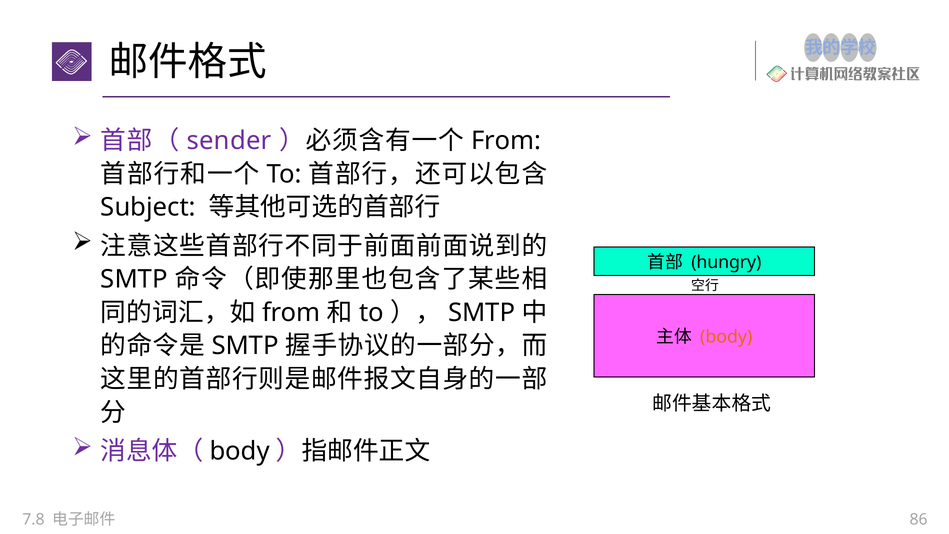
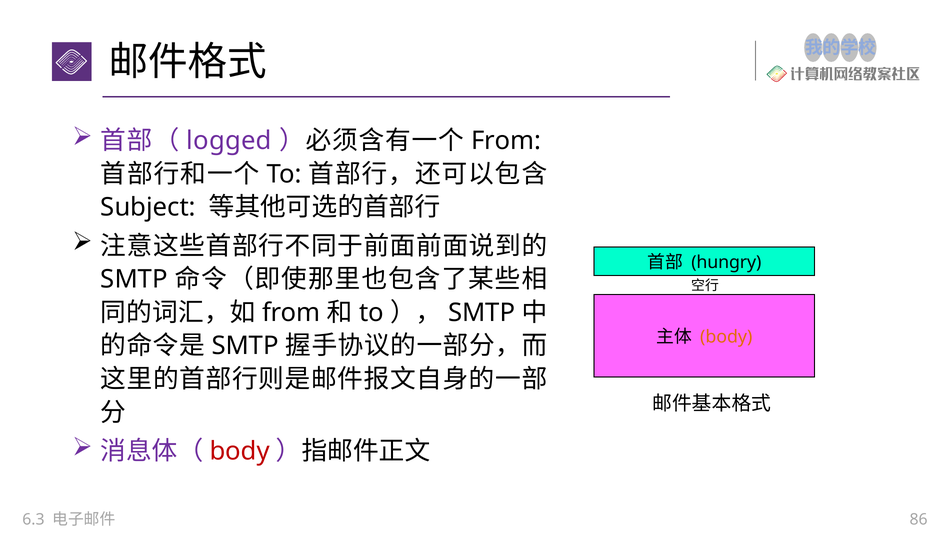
sender: sender -> logged
body at (240, 451) colour: black -> red
7.8: 7.8 -> 6.3
